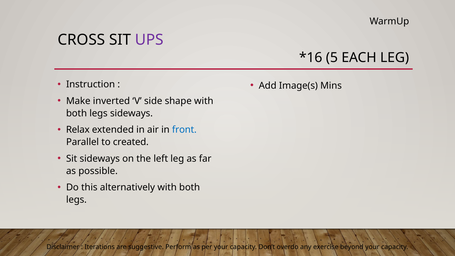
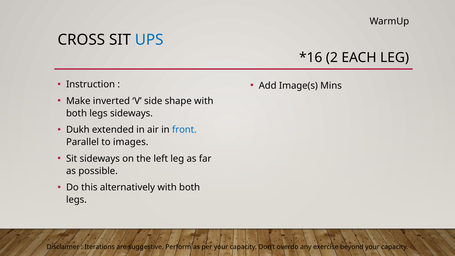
UPS colour: purple -> blue
5: 5 -> 2
Relax: Relax -> Dukh
created: created -> images
